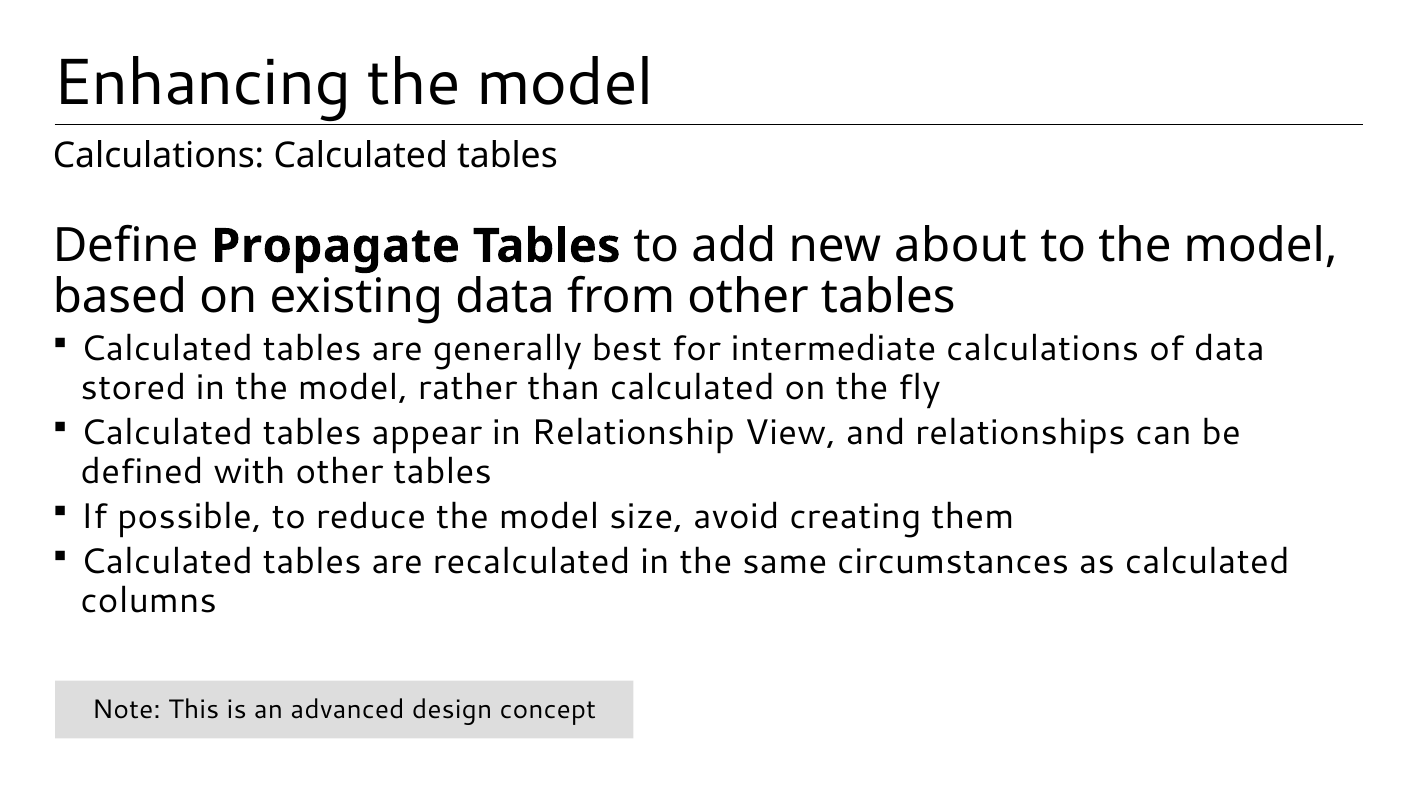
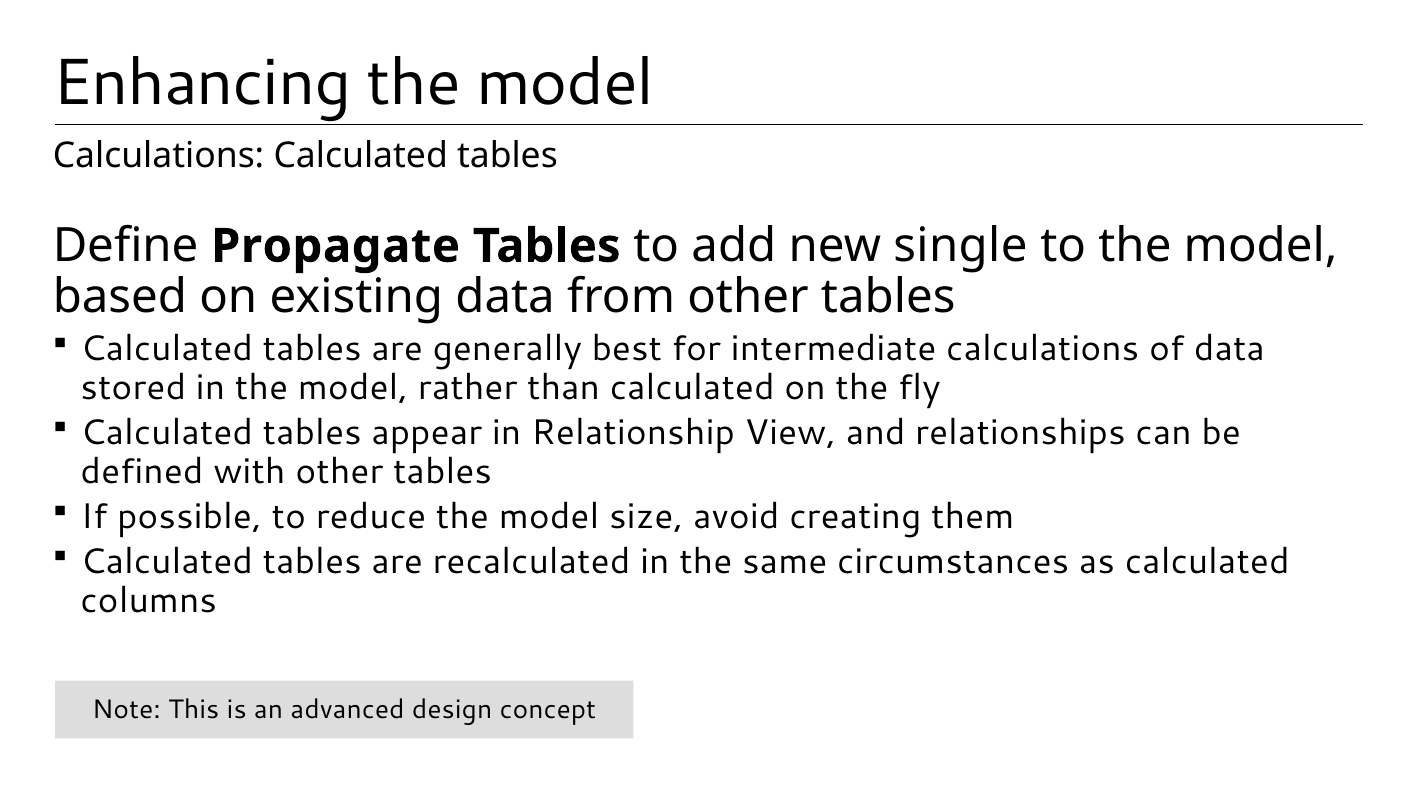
about: about -> single
